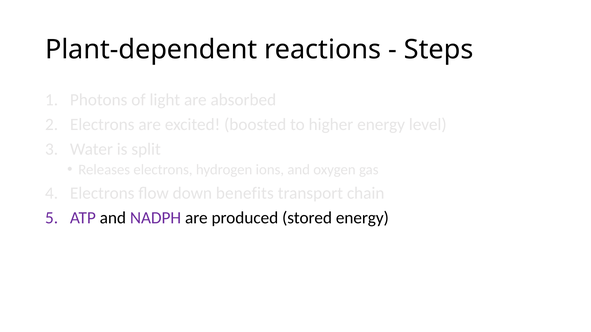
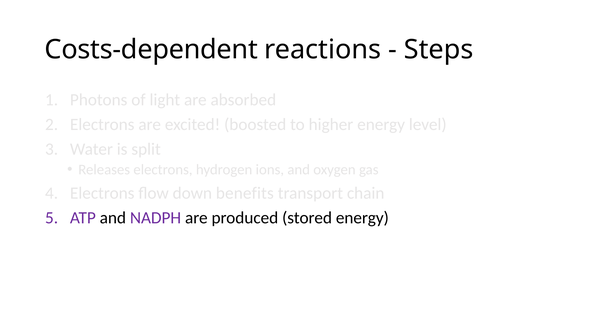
Plant-dependent: Plant-dependent -> Costs-dependent
